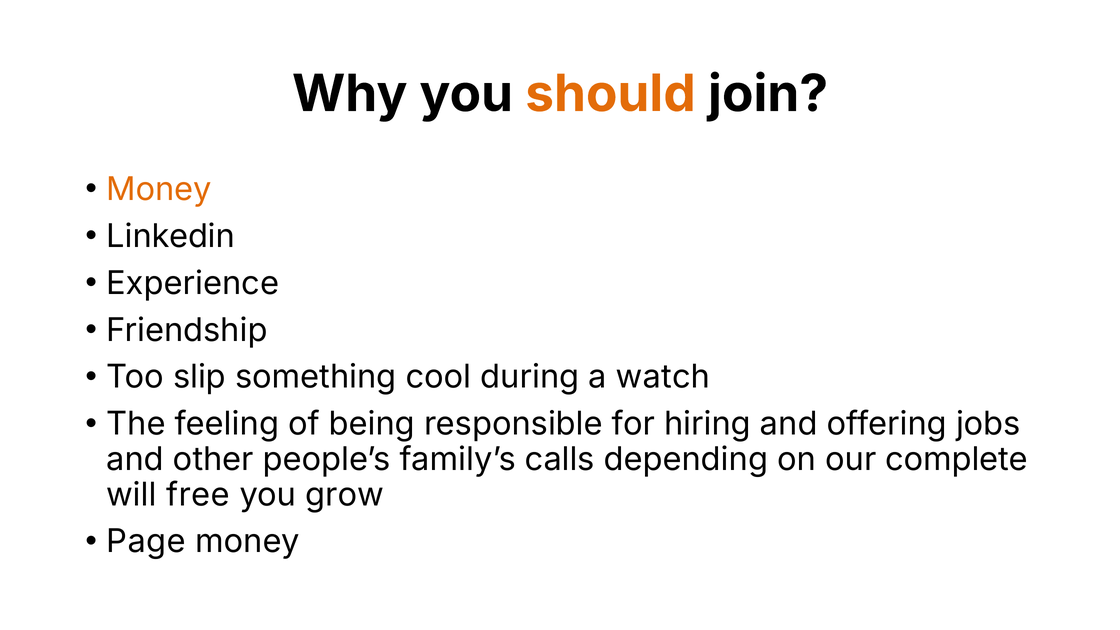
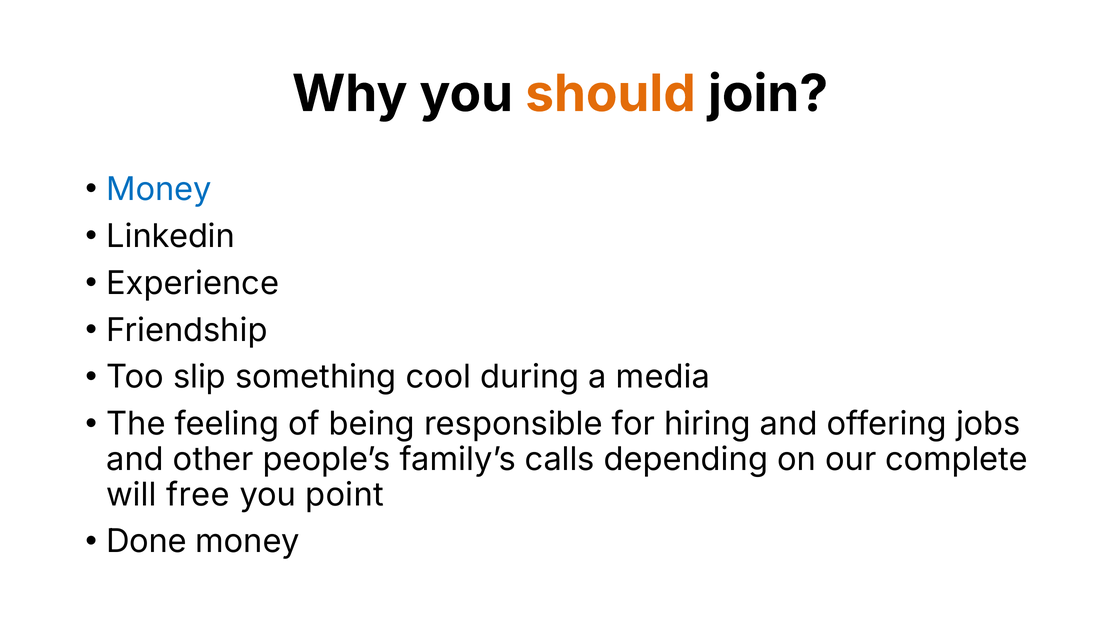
Money at (159, 189) colour: orange -> blue
watch: watch -> media
grow: grow -> point
Page: Page -> Done
